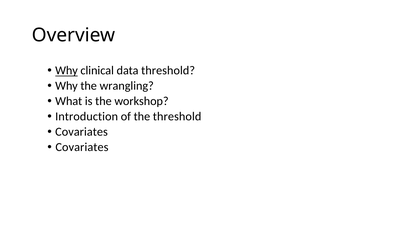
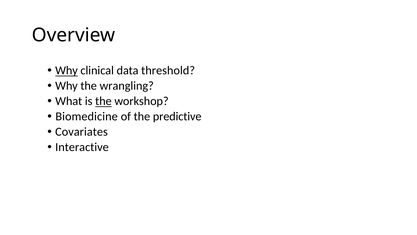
the at (103, 101) underline: none -> present
Introduction: Introduction -> Biomedicine
the threshold: threshold -> predictive
Covariates at (82, 147): Covariates -> Interactive
